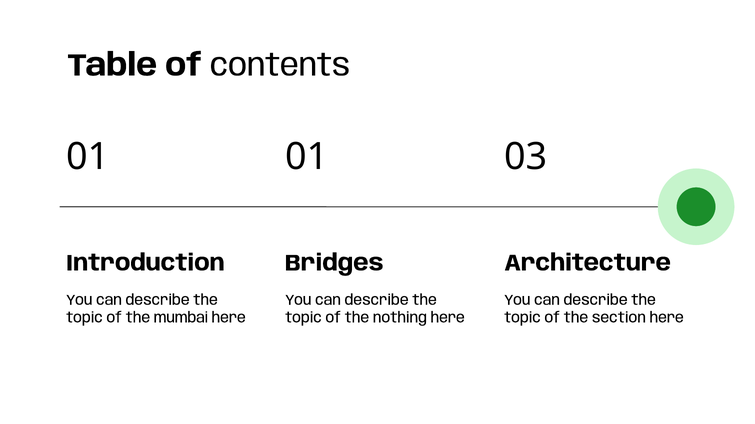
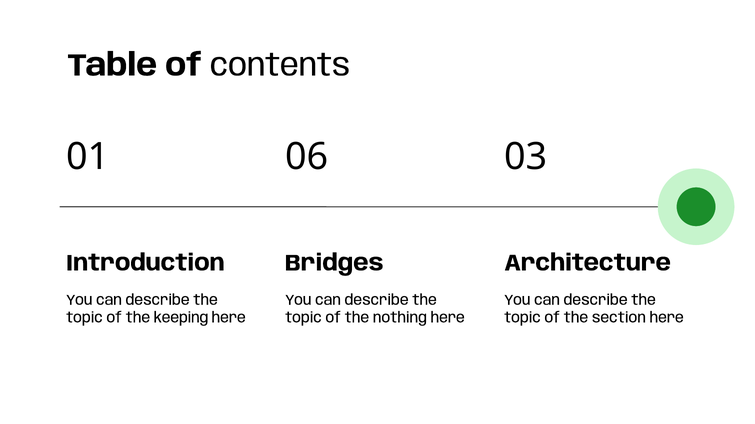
01 01: 01 -> 06
mumbai: mumbai -> keeping
